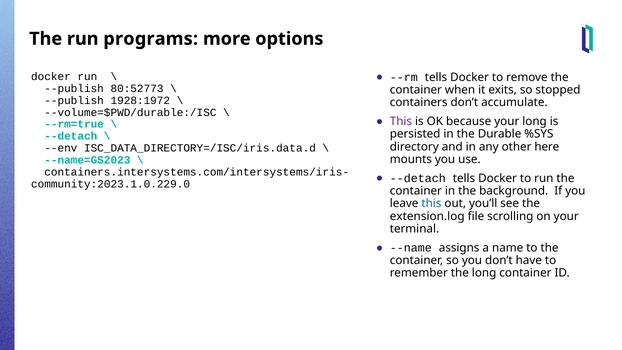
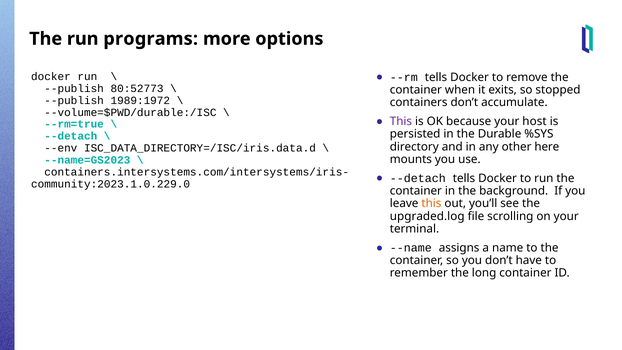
1928:1972: 1928:1972 -> 1989:1972
your long: long -> host
this at (431, 204) colour: blue -> orange
extension.log: extension.log -> upgraded.log
